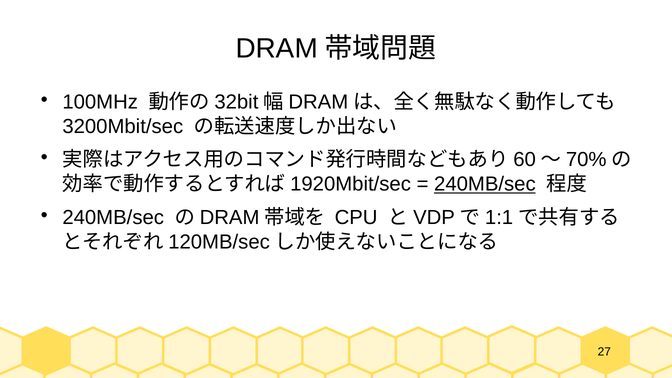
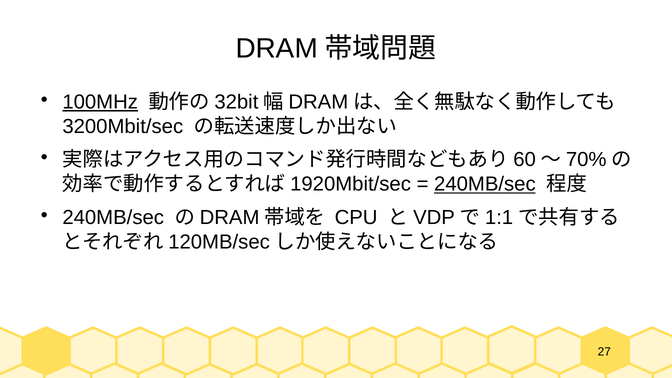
100MHz underline: none -> present
